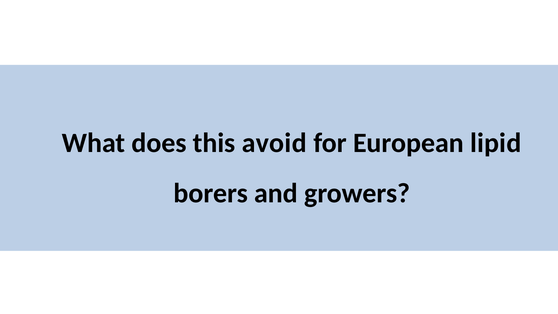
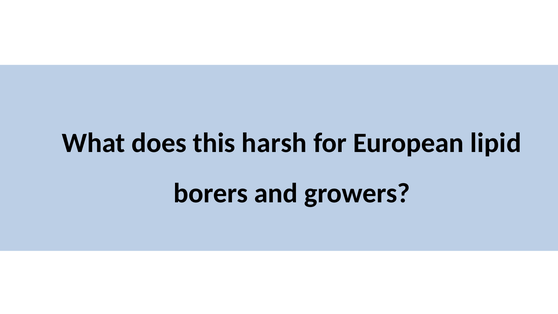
avoid: avoid -> harsh
